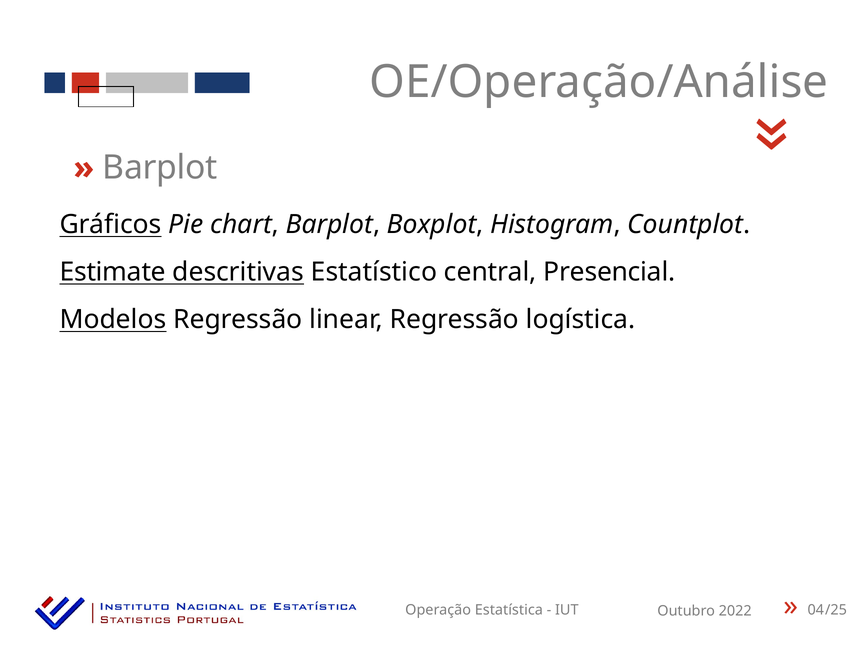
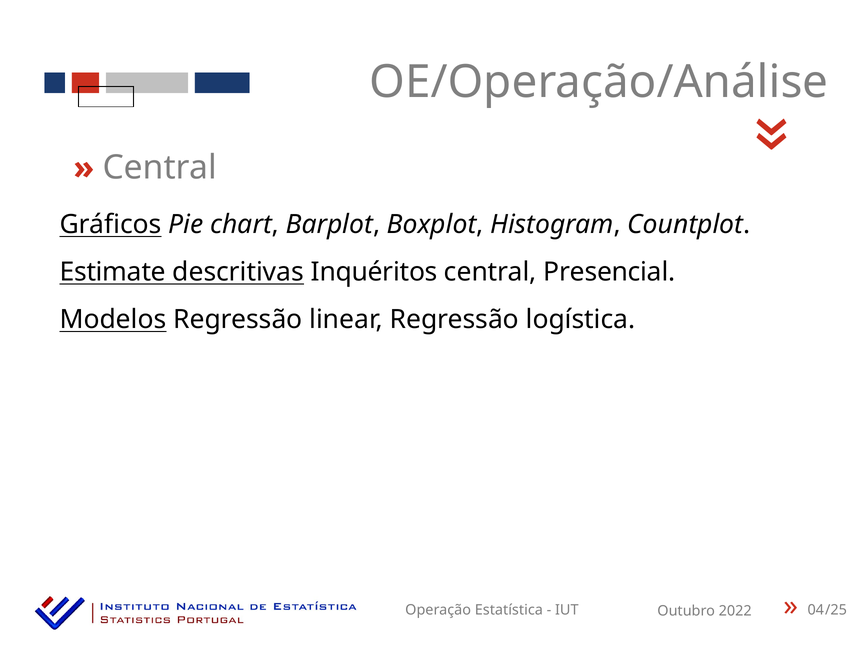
Barplot at (160, 168): Barplot -> Central
Estatístico: Estatístico -> Inquéritos
